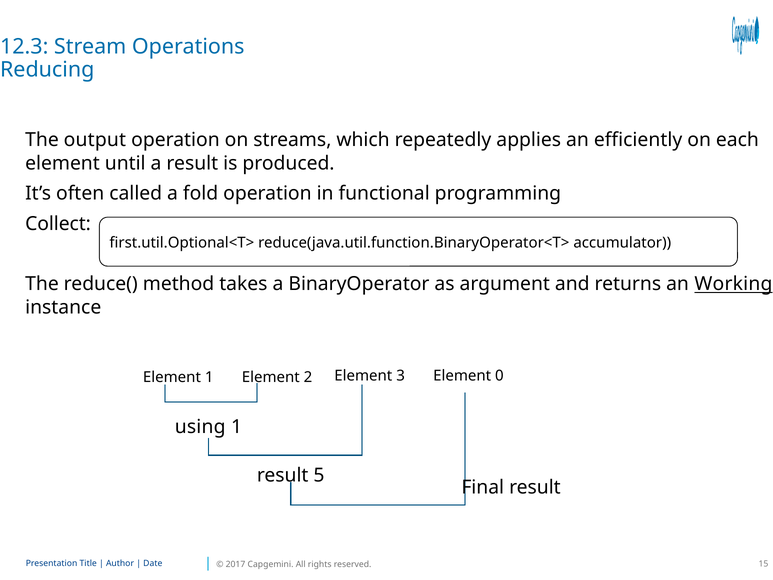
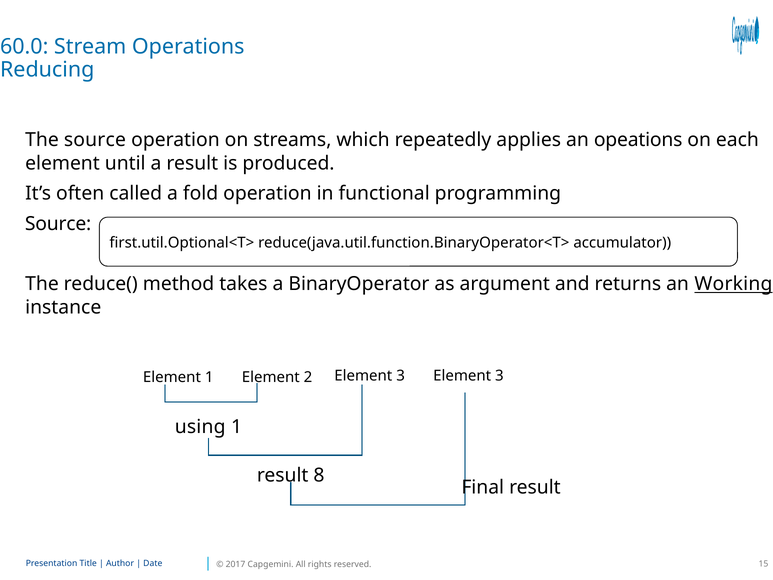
12.3: 12.3 -> 60.0
The output: output -> source
efficiently: efficiently -> opeations
Collect at (58, 224): Collect -> Source
3 Element 0: 0 -> 3
5: 5 -> 8
